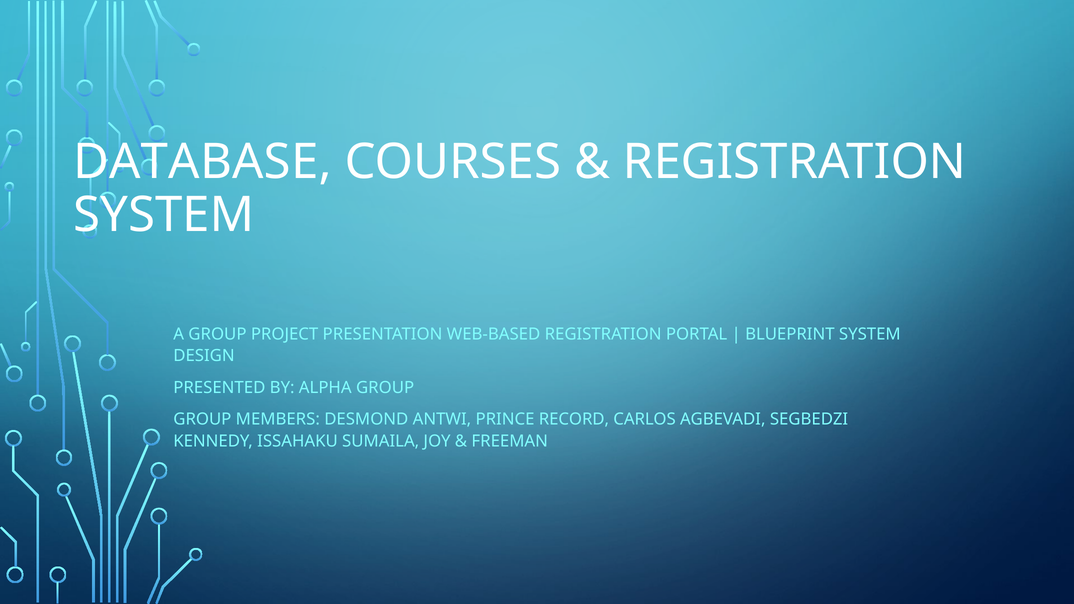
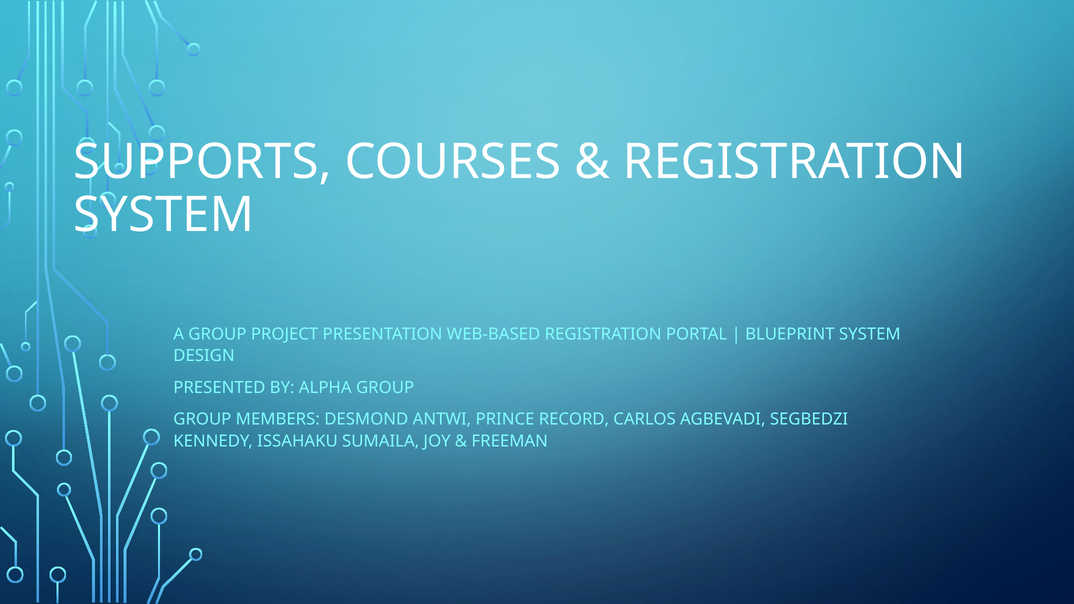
DATABASE: DATABASE -> SUPPORTS
